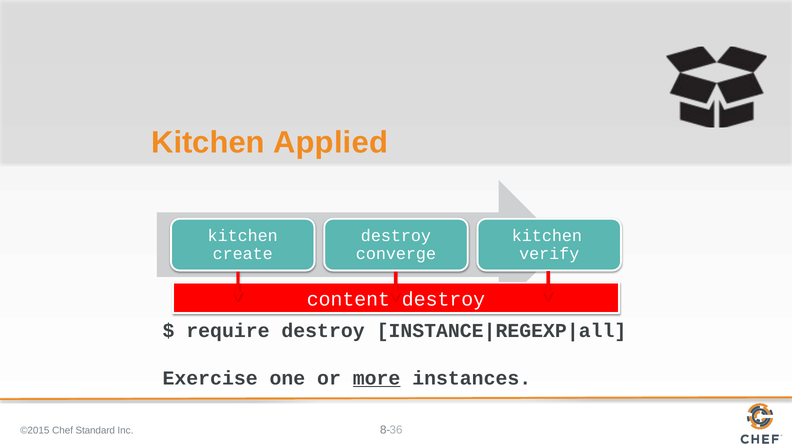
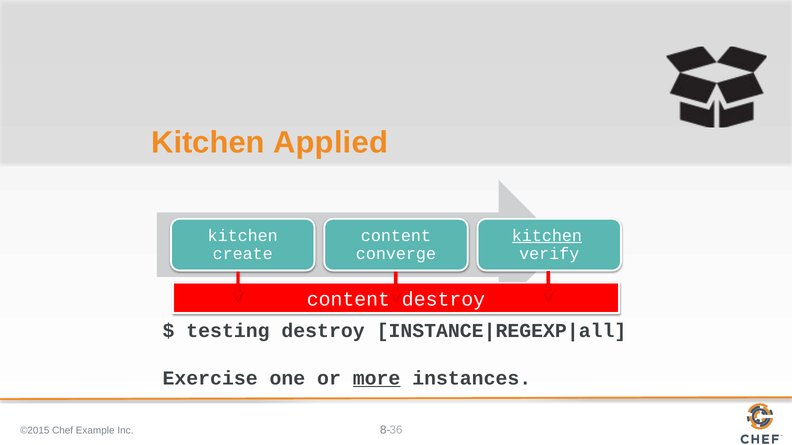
destroy at (396, 236): destroy -> content
kitchen at (547, 236) underline: none -> present
require: require -> testing
Standard: Standard -> Example
